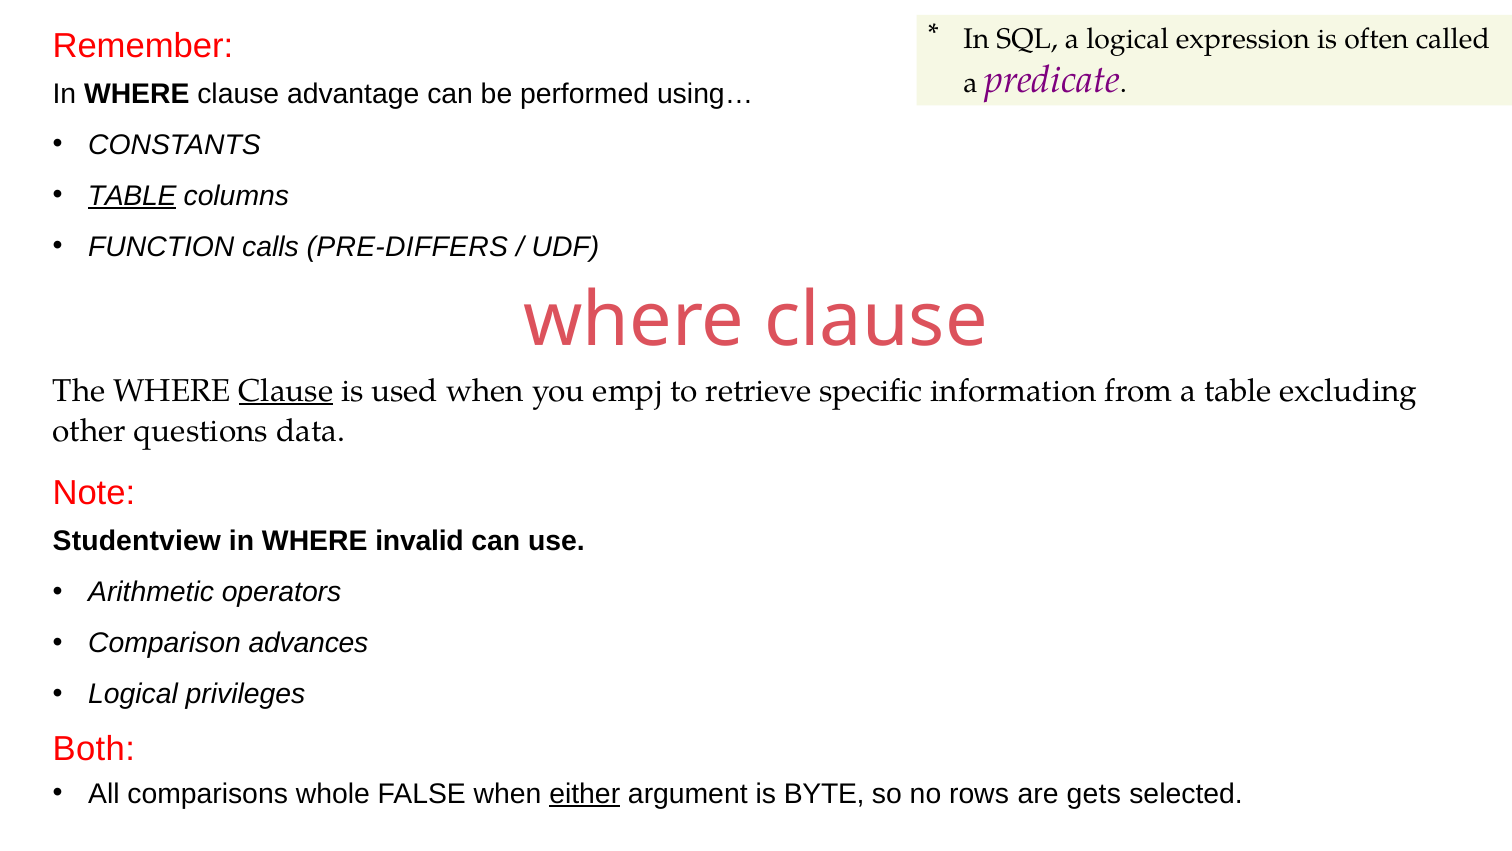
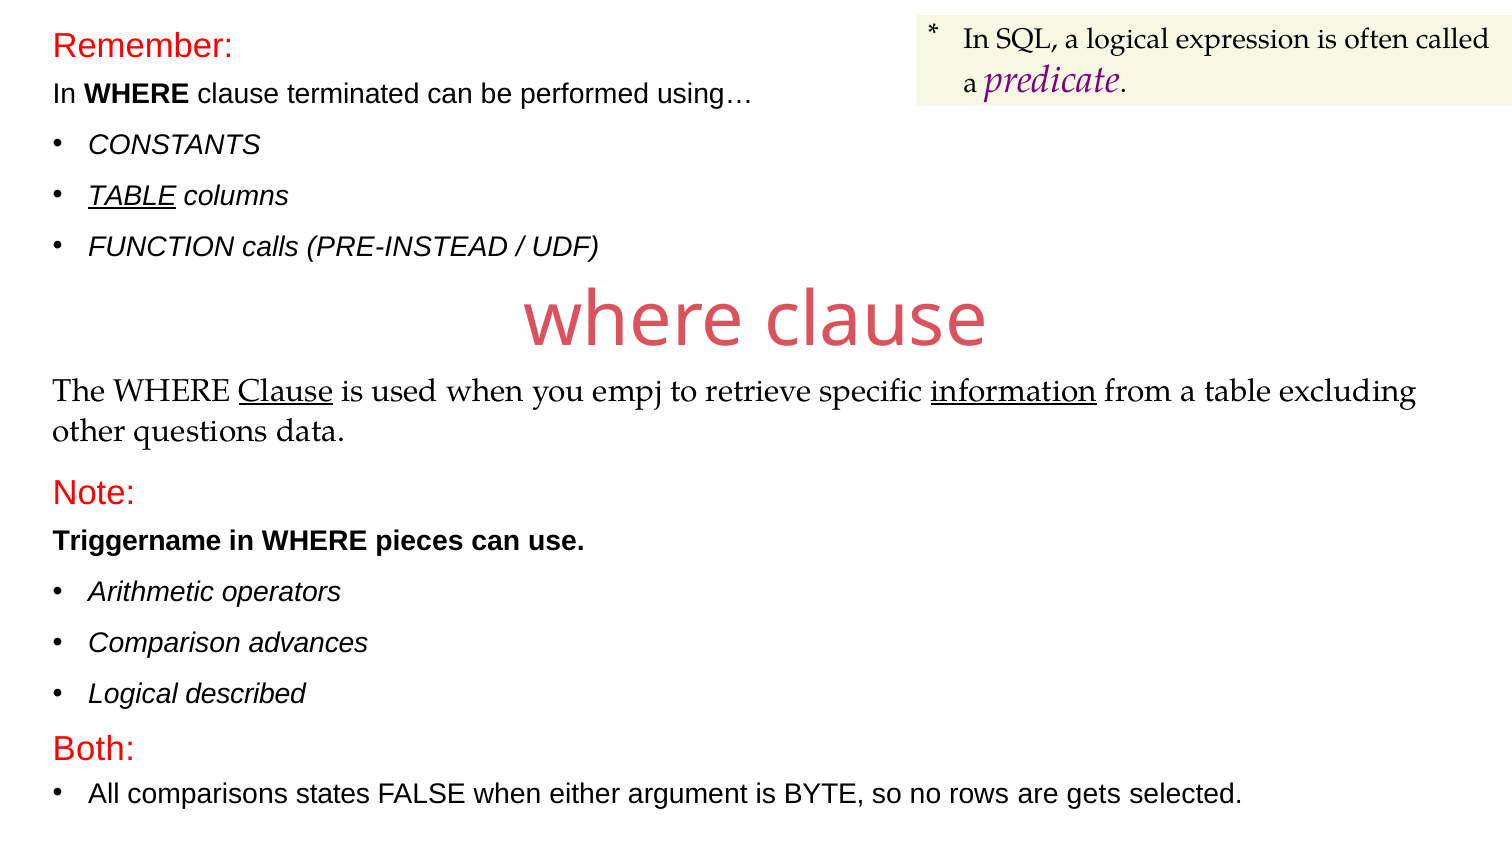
advantage: advantage -> terminated
PRE-DIFFERS: PRE-DIFFERS -> PRE-INSTEAD
information underline: none -> present
Studentview: Studentview -> Triggername
invalid: invalid -> pieces
privileges: privileges -> described
whole: whole -> states
either underline: present -> none
